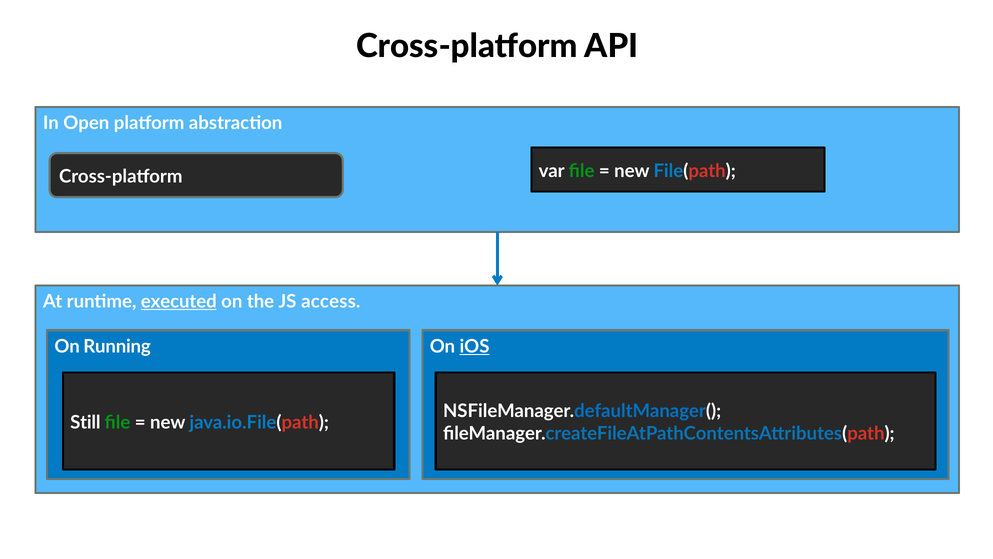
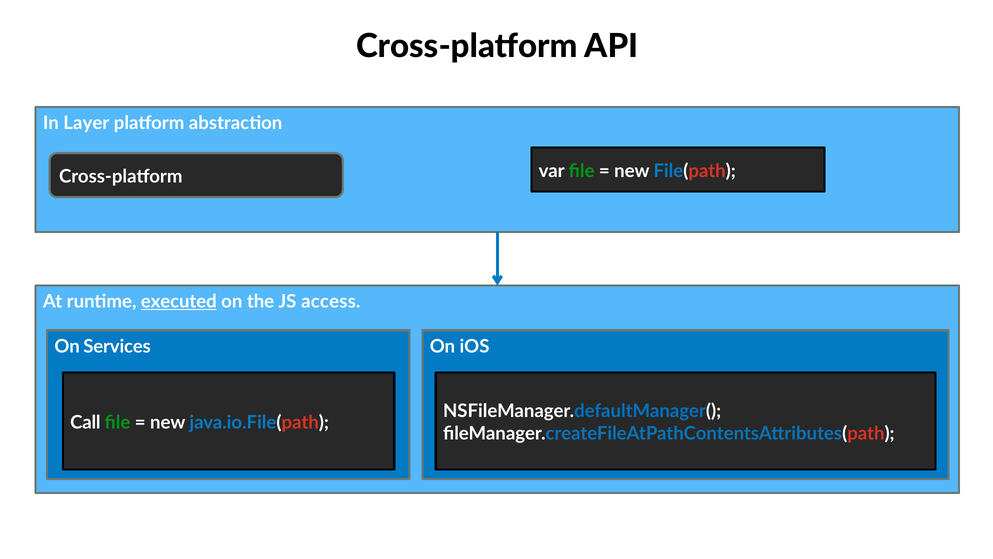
Open: Open -> Layer
Running: Running -> Services
iOS underline: present -> none
Still: Still -> Call
